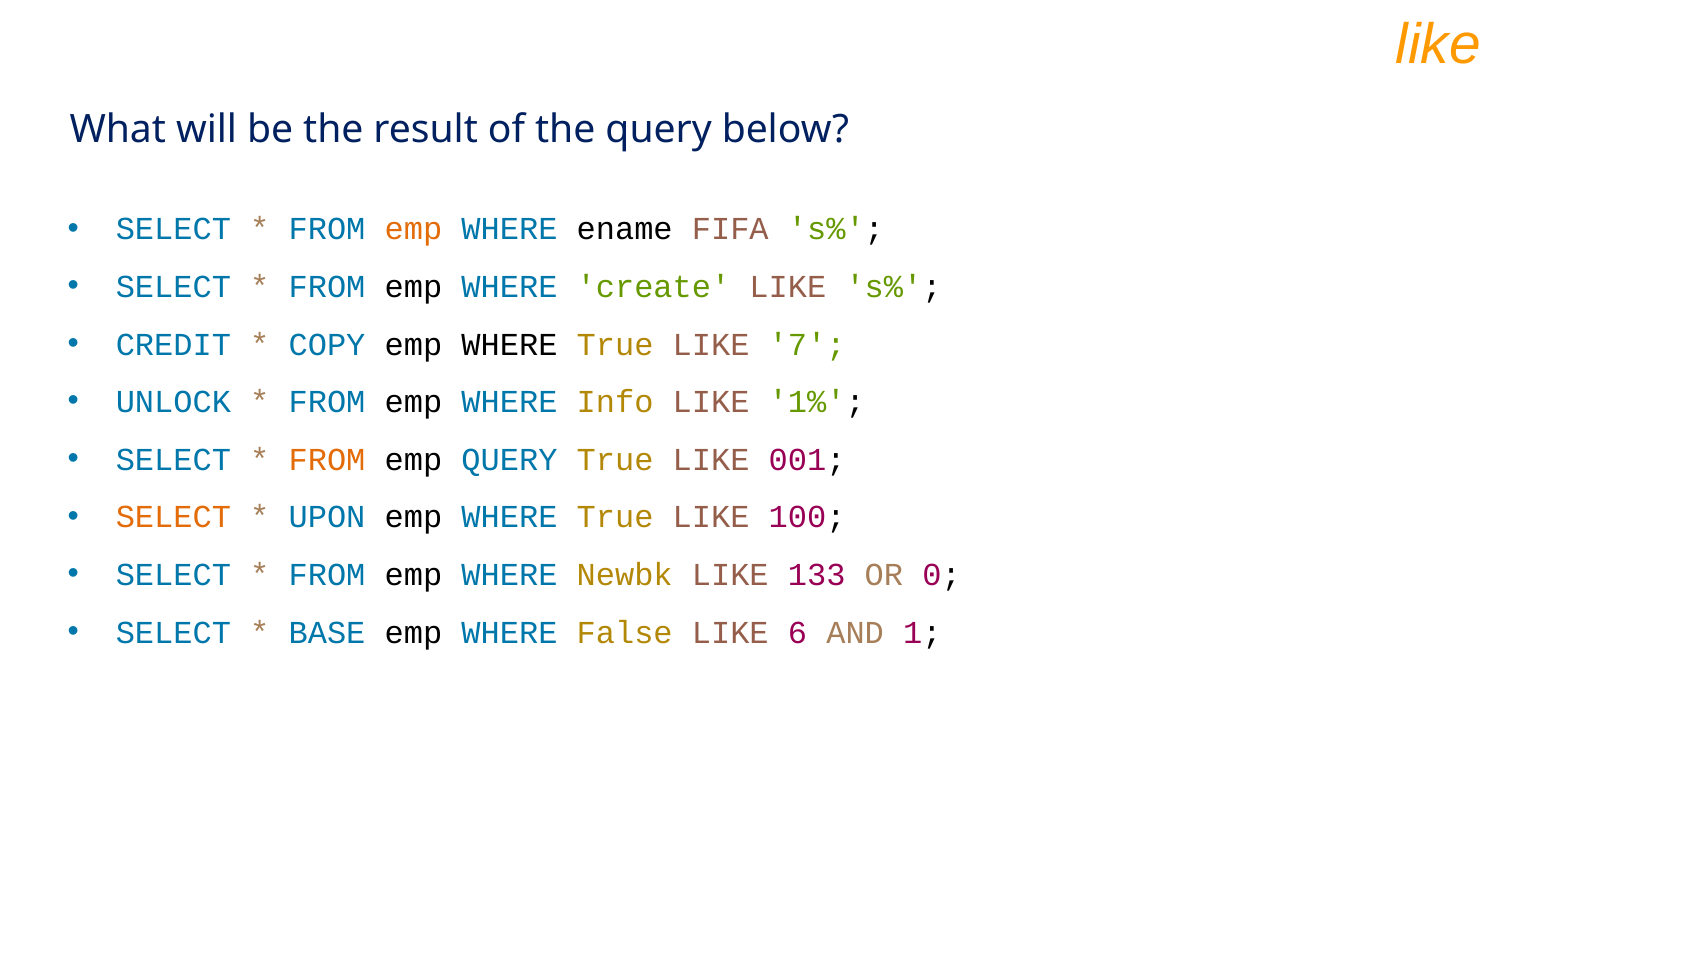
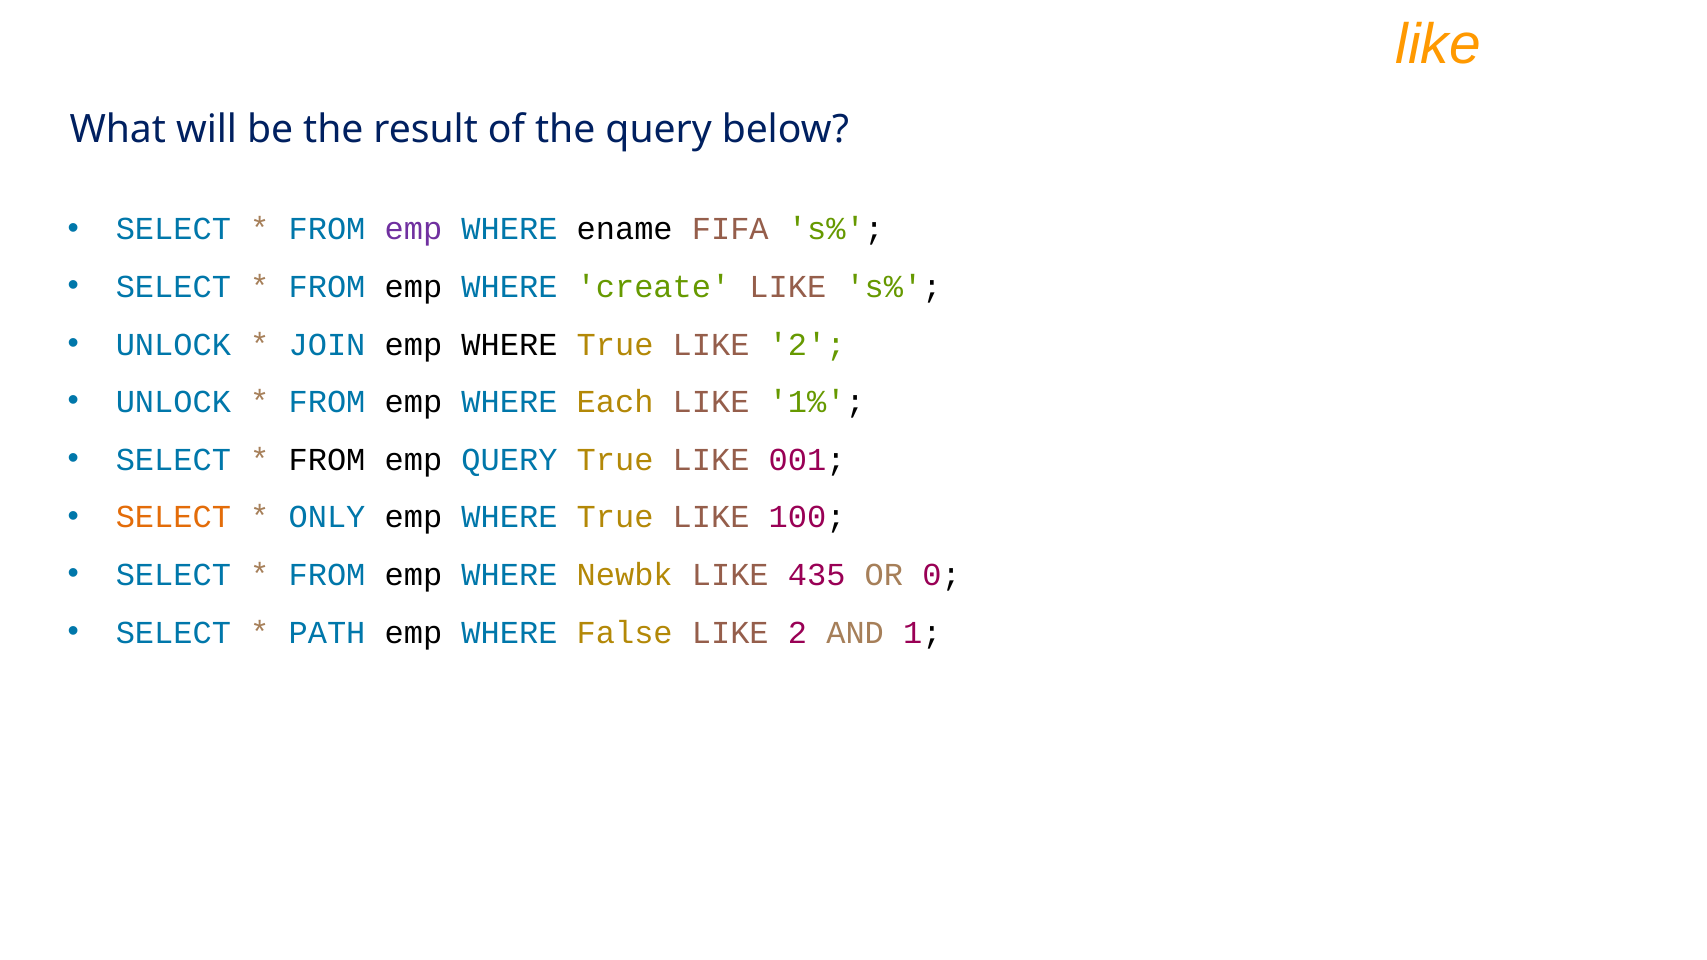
emp at (413, 229) colour: orange -> purple
CREDIT at (173, 345): CREDIT -> UNLOCK
COPY: COPY -> JOIN
True LIKE 7: 7 -> 2
Info: Info -> Each
FROM at (327, 460) colour: orange -> black
UPON: UPON -> ONLY
133: 133 -> 435
BASE: BASE -> PATH
False LIKE 6: 6 -> 2
